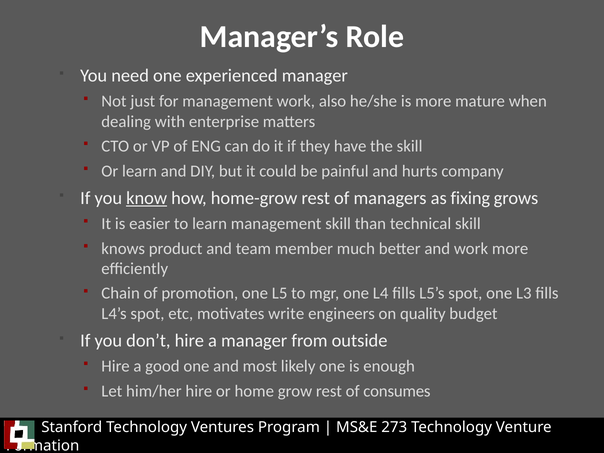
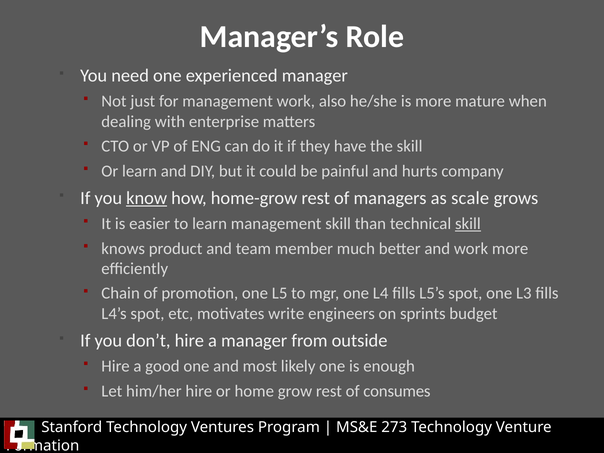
fixing: fixing -> scale
skill at (468, 224) underline: none -> present
quality: quality -> sprints
